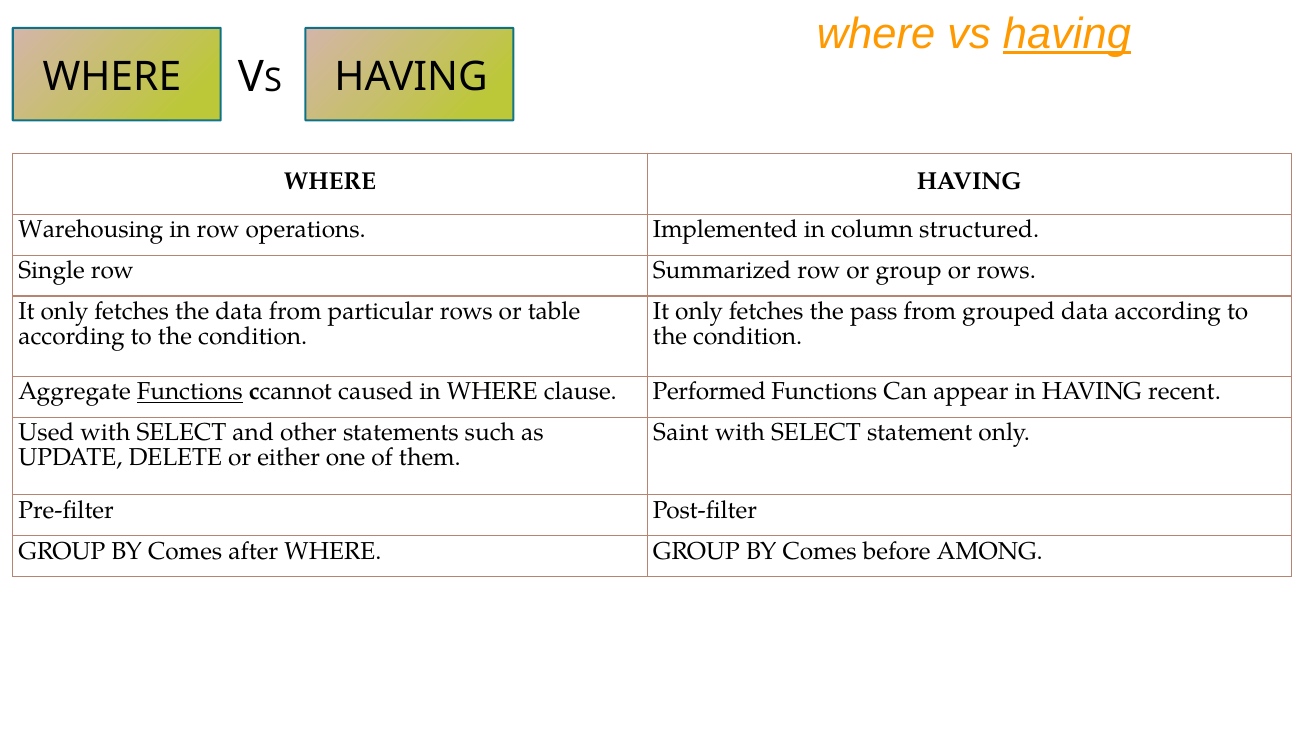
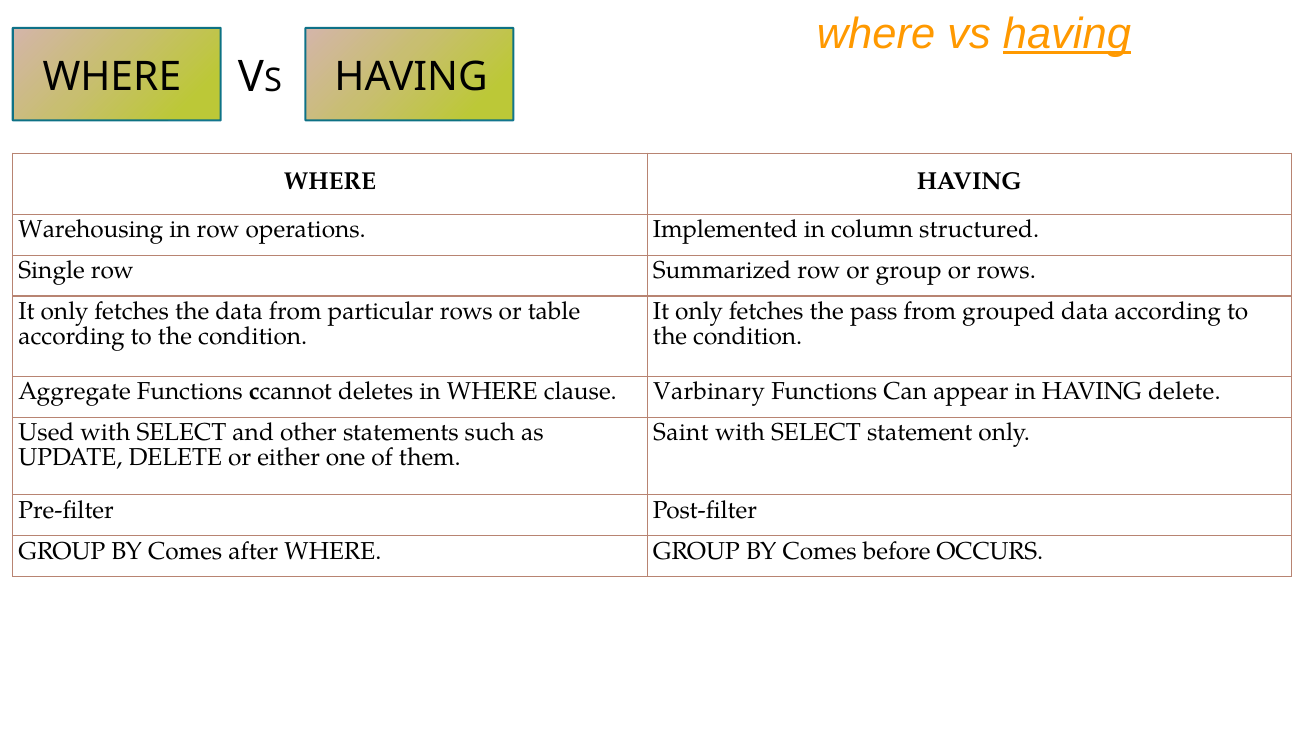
Functions at (190, 391) underline: present -> none
caused: caused -> deletes
Performed: Performed -> Varbinary
HAVING recent: recent -> delete
AMONG: AMONG -> OCCURS
